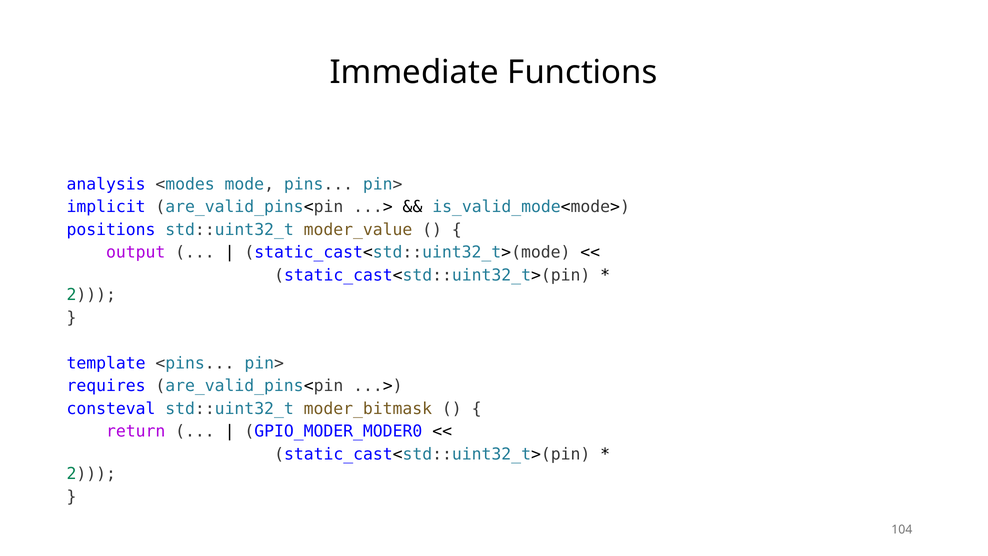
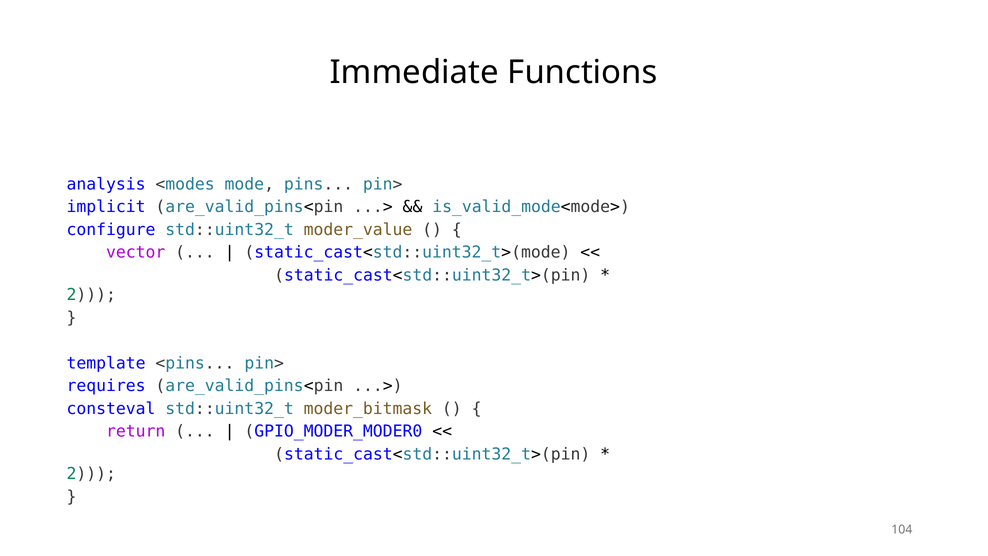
positions: positions -> configure
output: output -> vector
